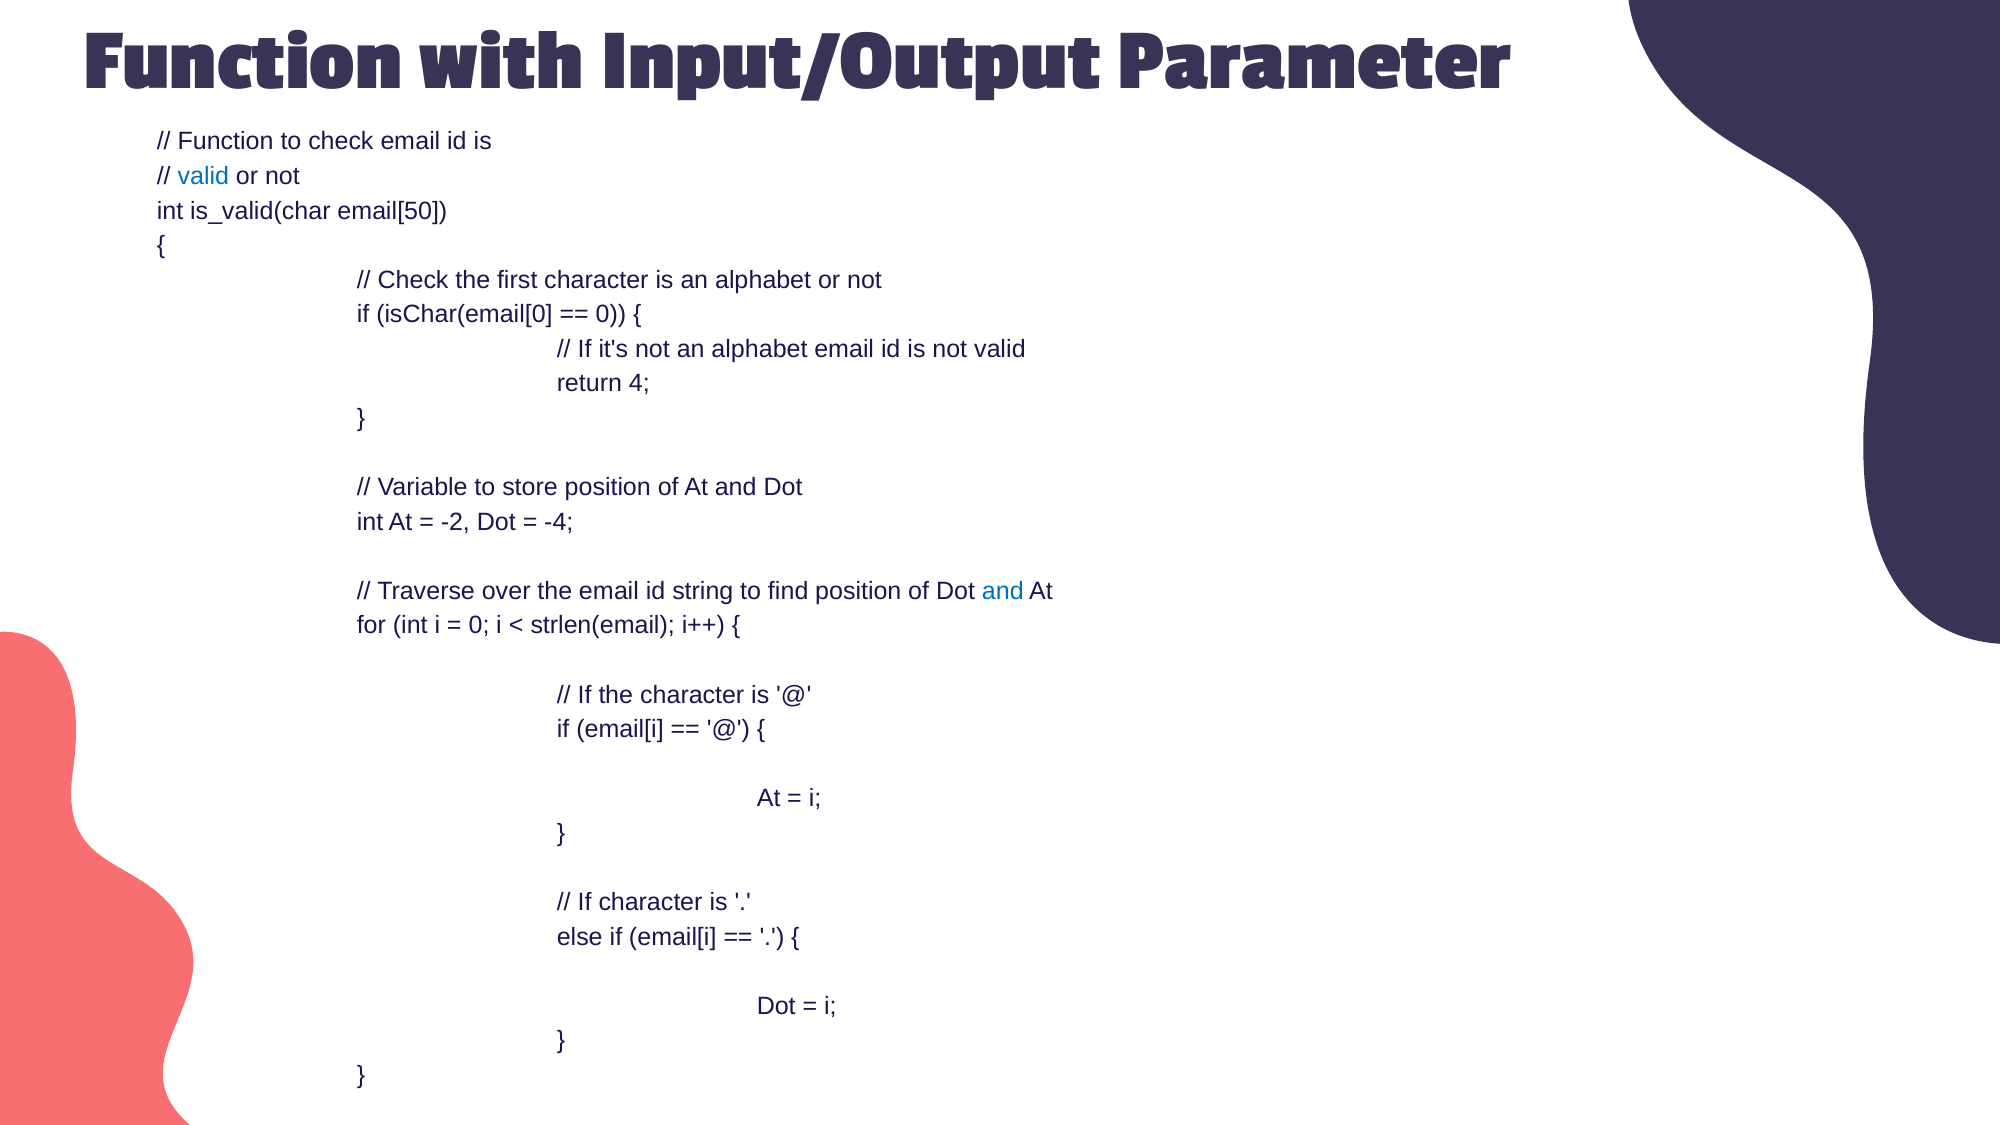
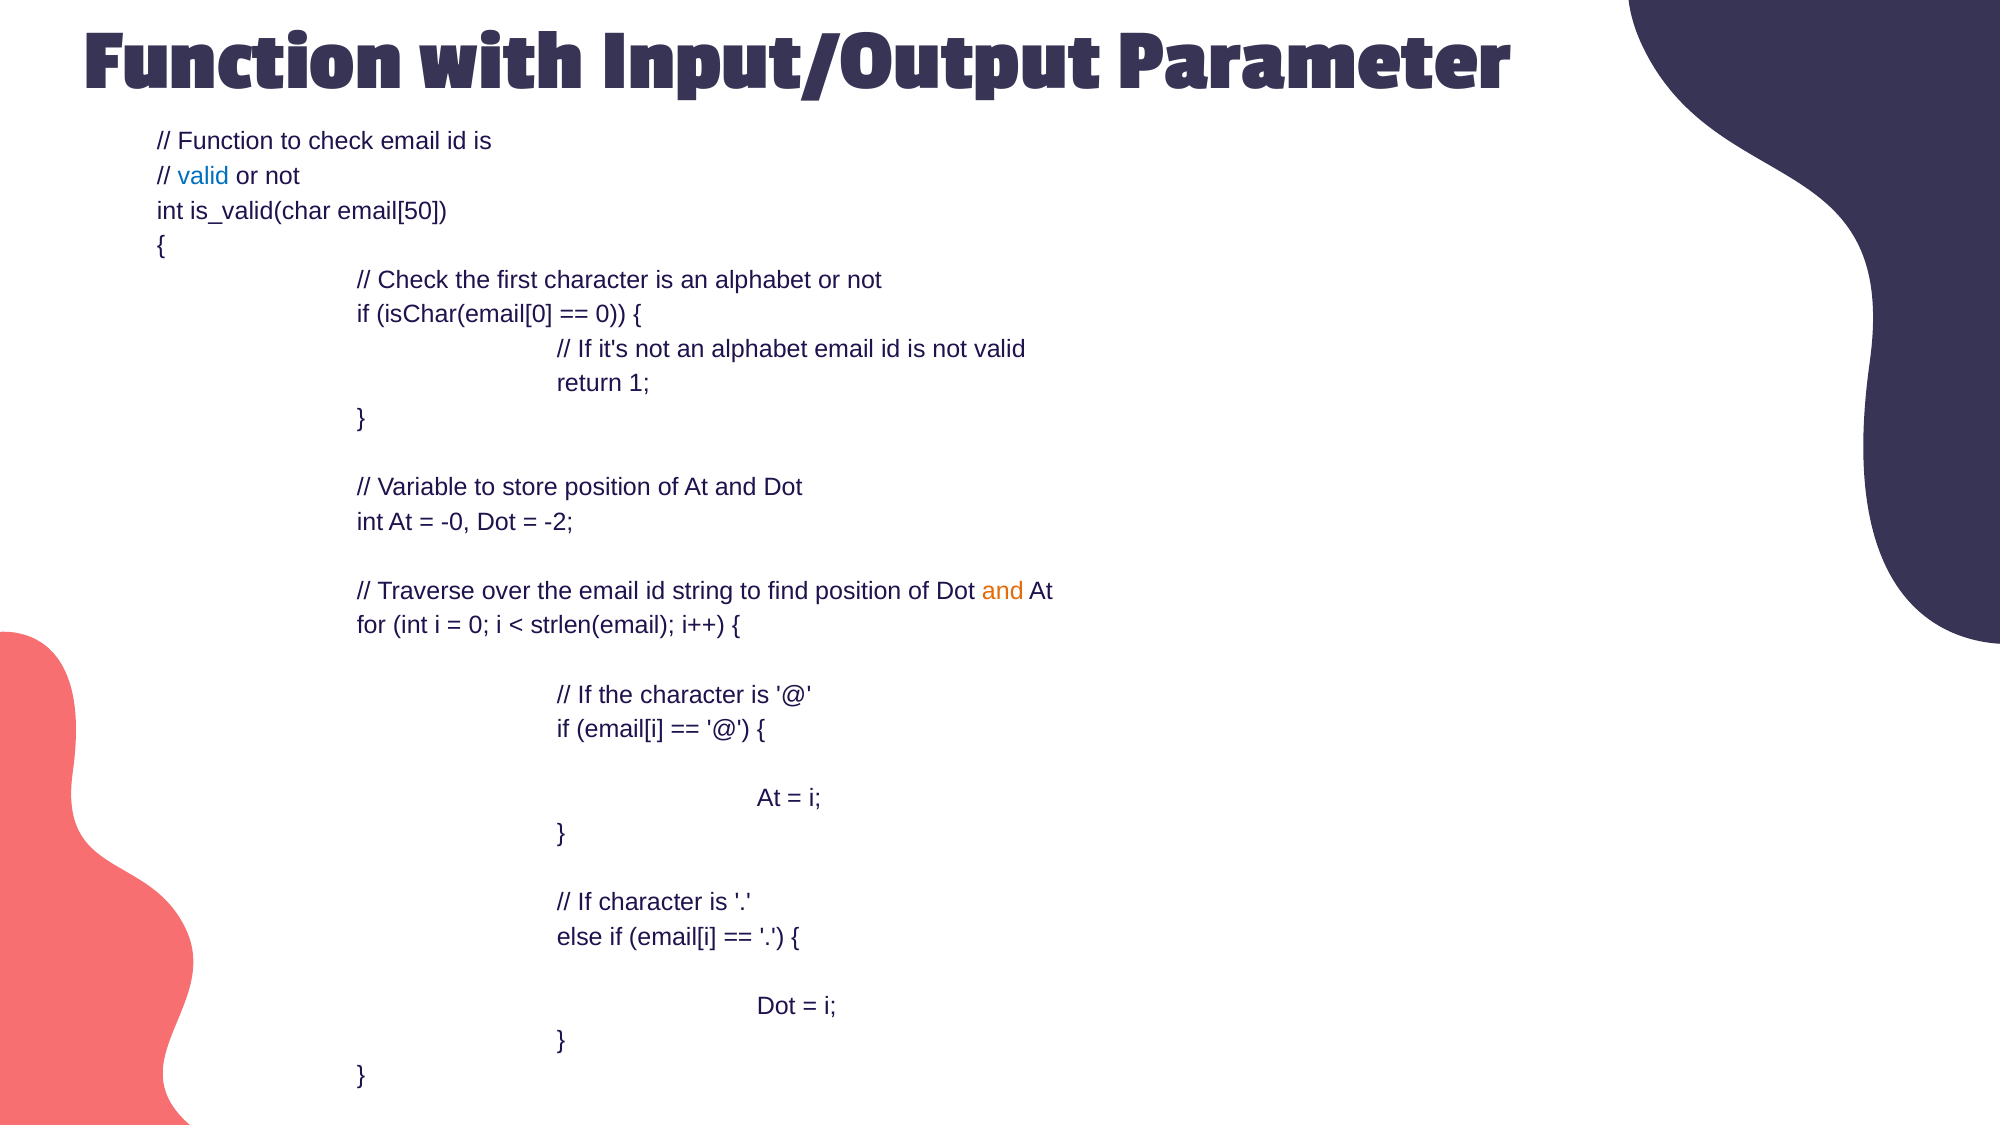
4: 4 -> 1
-2: -2 -> -0
-4: -4 -> -2
and at (1003, 591) colour: blue -> orange
